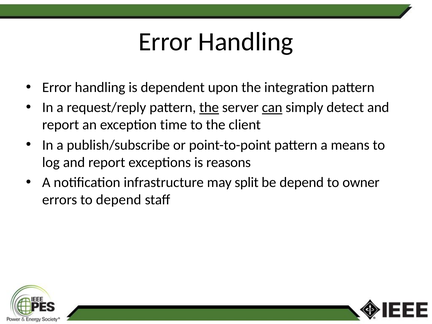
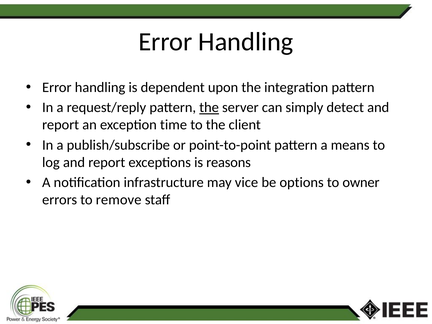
can underline: present -> none
split: split -> vice
be depend: depend -> options
to depend: depend -> remove
